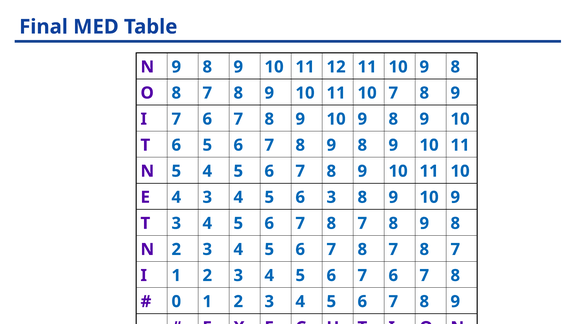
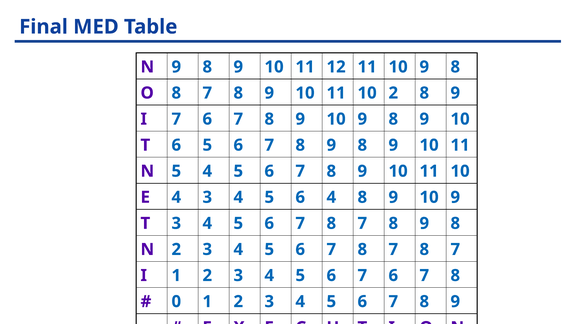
10 7: 7 -> 2
6 3: 3 -> 4
